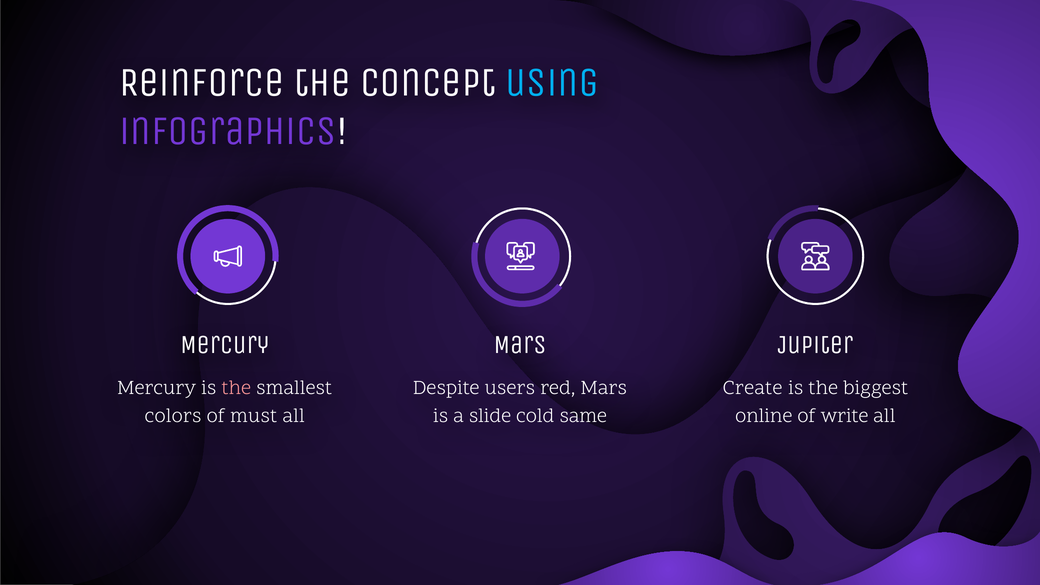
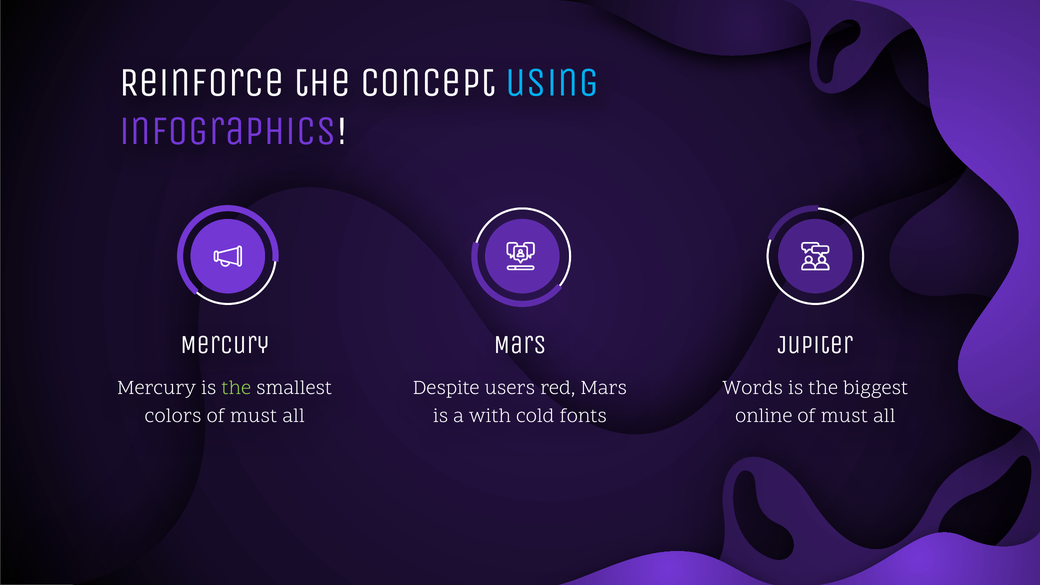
the at (236, 388) colour: pink -> light green
Create: Create -> Words
slide: slide -> with
same: same -> fonts
write at (845, 416): write -> must
